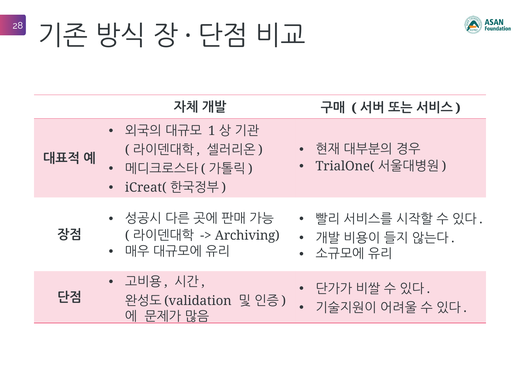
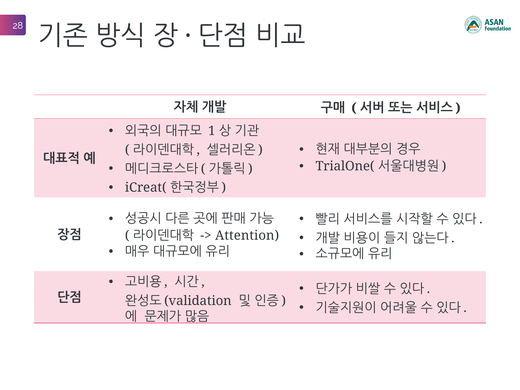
Archiving: Archiving -> Attention
